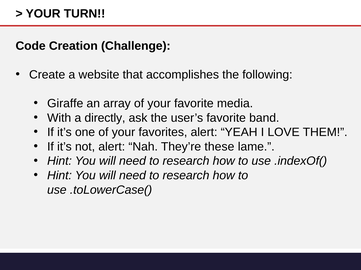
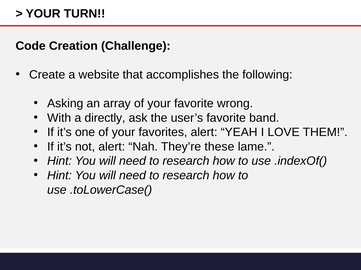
Giraffe: Giraffe -> Asking
media: media -> wrong
